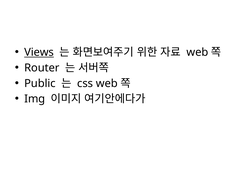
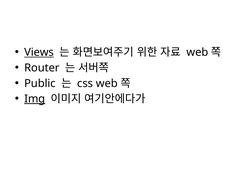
Img underline: none -> present
